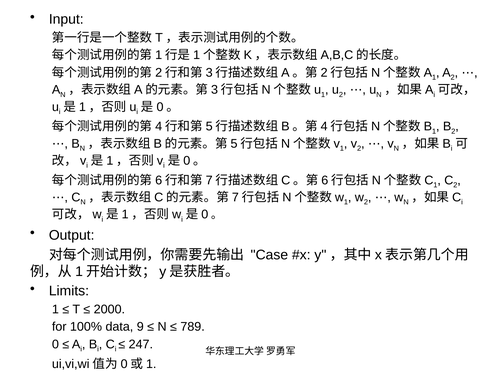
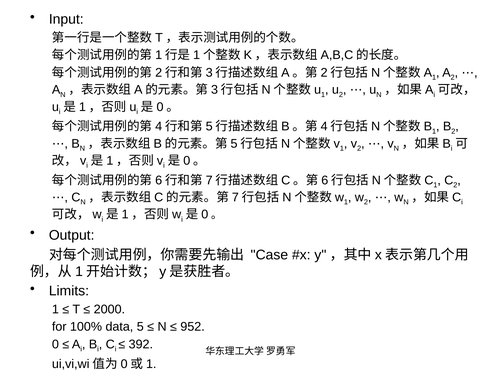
9: 9 -> 5
789: 789 -> 952
247: 247 -> 392
